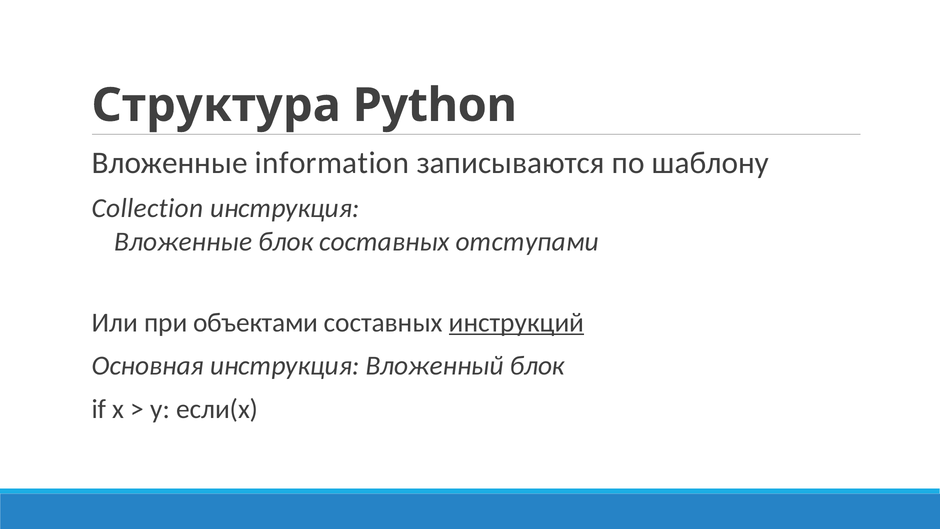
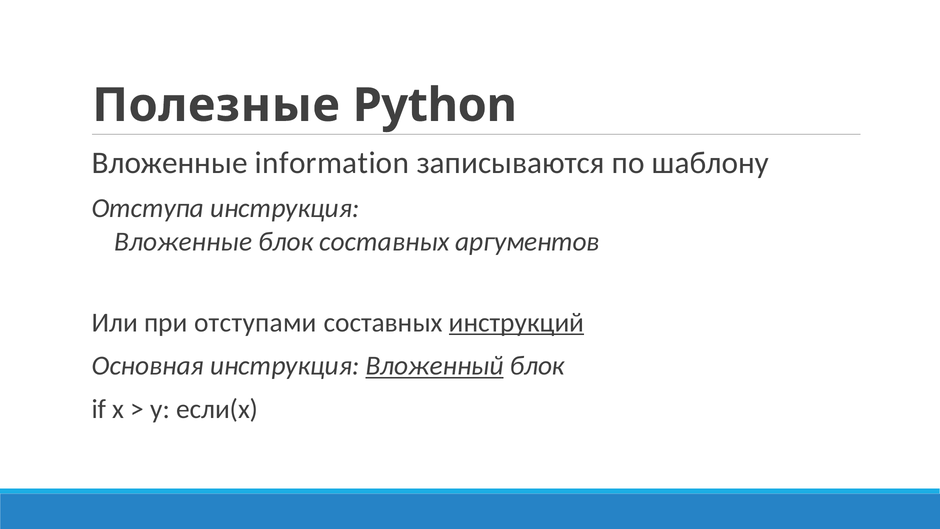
Структура: Структура -> Полезные
Collection: Collection -> Отступа
отступами: отступами -> аргументов
объектами: объектами -> отступами
Вложенный underline: none -> present
